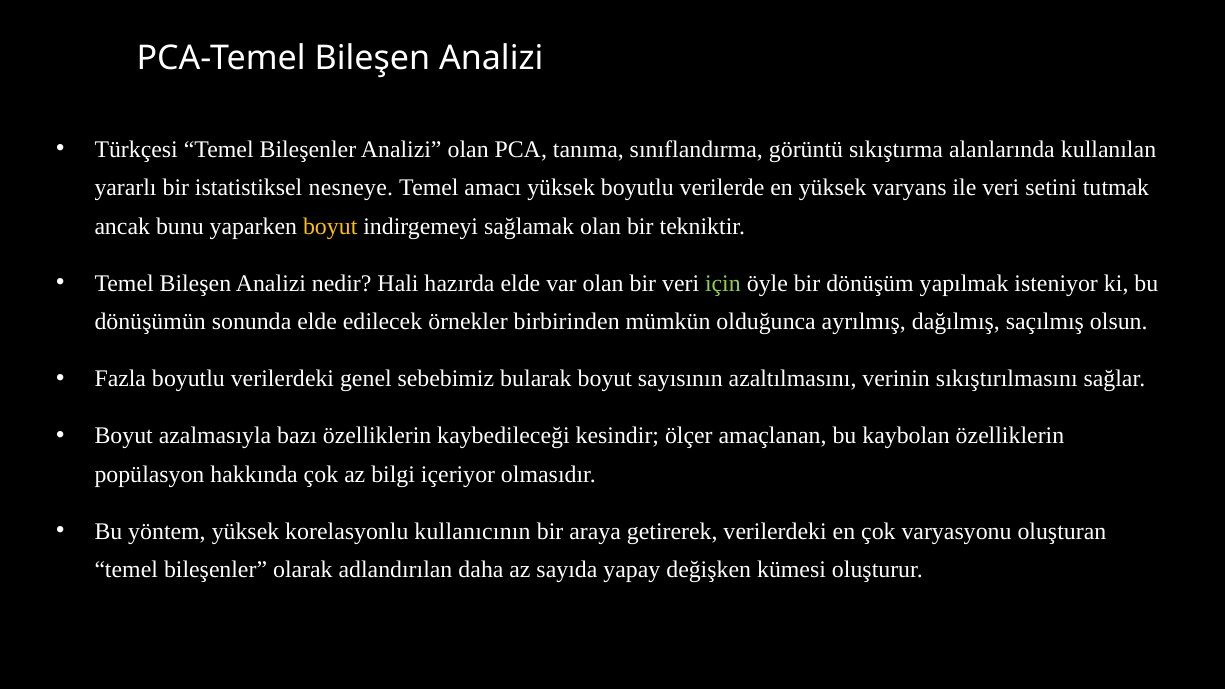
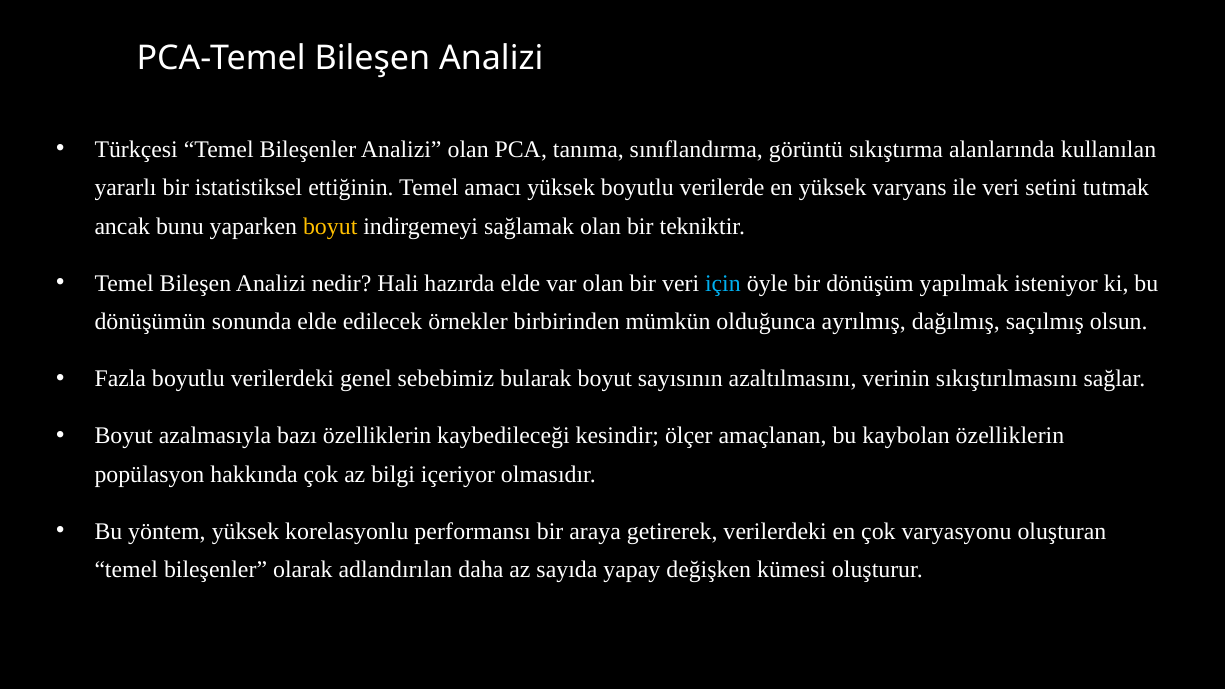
nesneye: nesneye -> ettiğinin
için colour: light green -> light blue
kullanıcının: kullanıcının -> performansı
